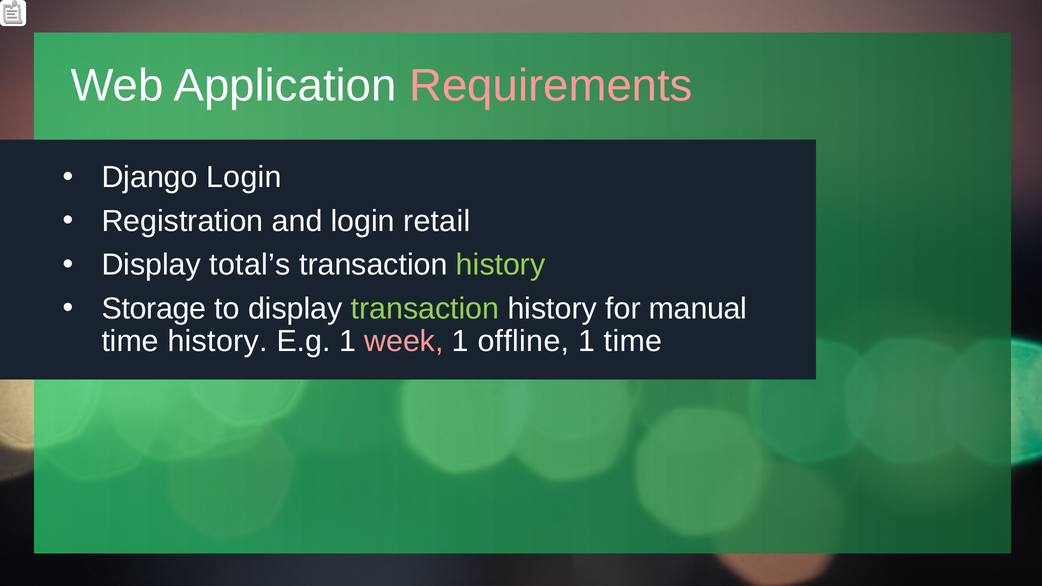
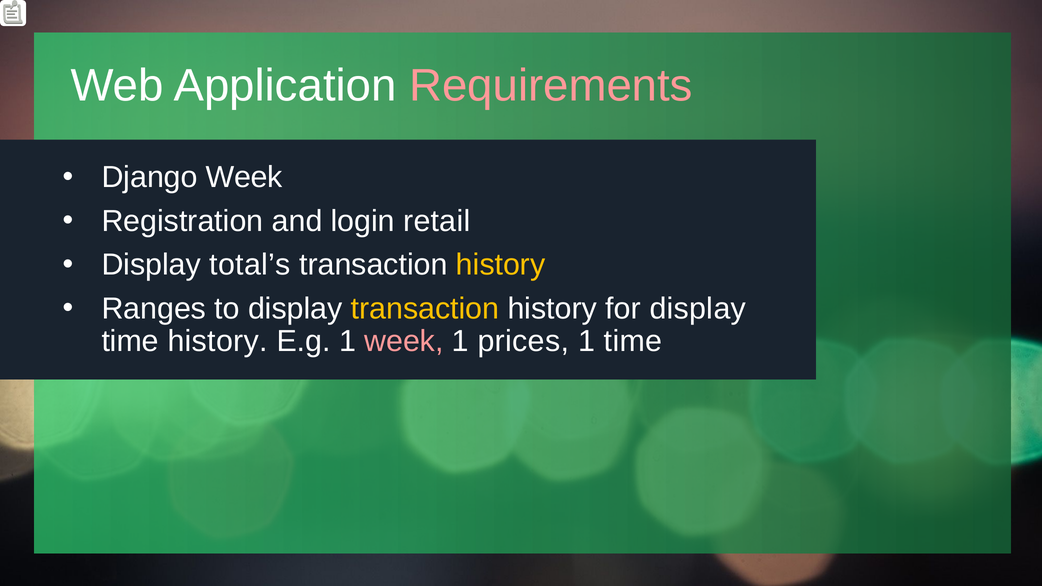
Django Login: Login -> Week
history at (501, 265) colour: light green -> yellow
Storage: Storage -> Ranges
transaction at (425, 309) colour: light green -> yellow
for manual: manual -> display
offline: offline -> prices
